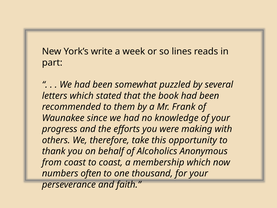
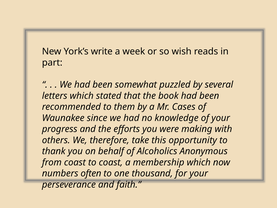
lines: lines -> wish
Frank: Frank -> Cases
